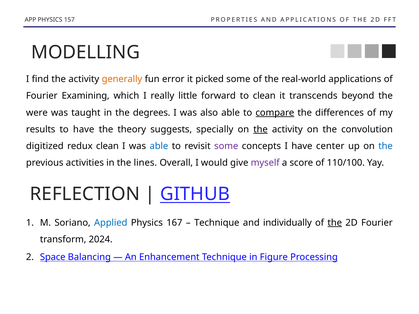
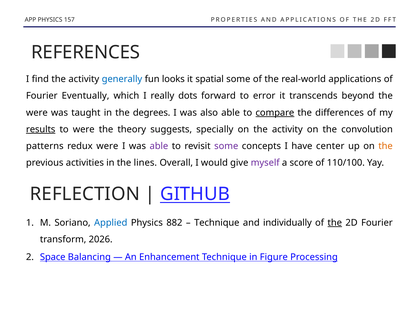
MODELLING: MODELLING -> REFERENCES
generally colour: orange -> blue
error: error -> looks
picked: picked -> spatial
Examining: Examining -> Eventually
little: little -> dots
to clean: clean -> error
results underline: none -> present
to have: have -> were
the at (261, 129) underline: present -> none
digitized: digitized -> patterns
redux clean: clean -> were
able at (159, 146) colour: blue -> purple
the at (386, 146) colour: blue -> orange
167: 167 -> 882
2024: 2024 -> 2026
